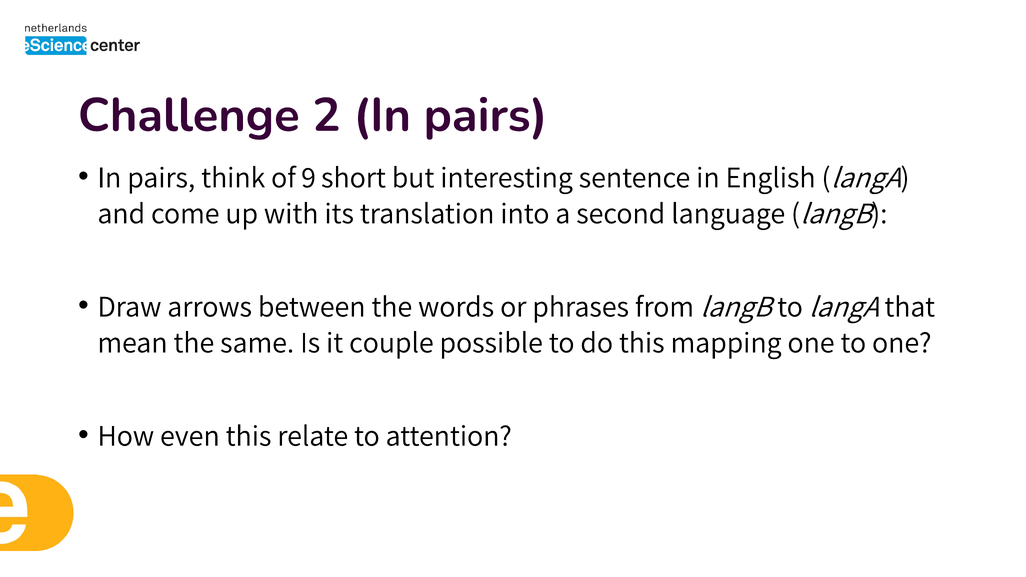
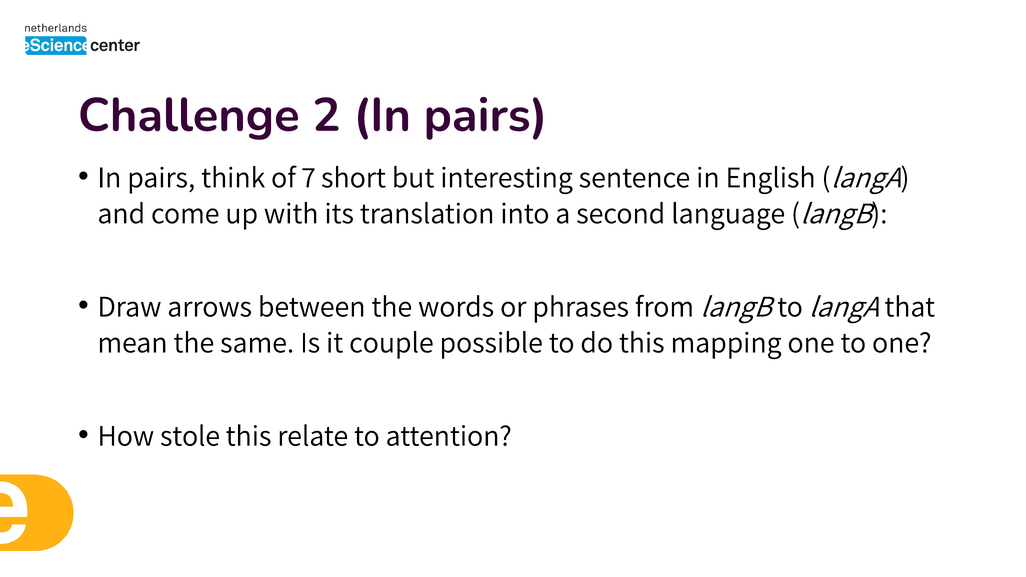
9: 9 -> 7
even: even -> stole
